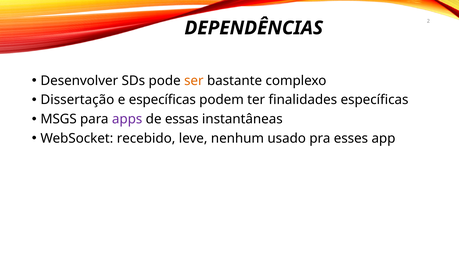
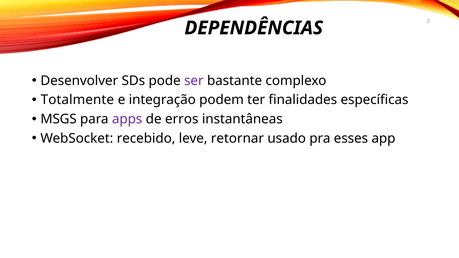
ser colour: orange -> purple
Dissertação: Dissertação -> Totalmente
e específicas: específicas -> integração
essas: essas -> erros
nenhum: nenhum -> retornar
